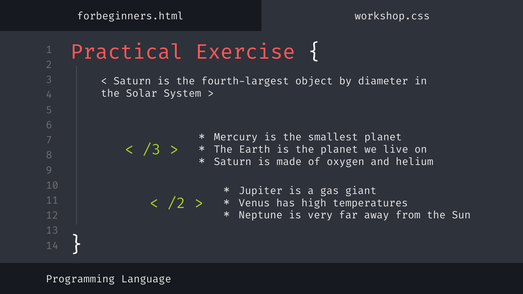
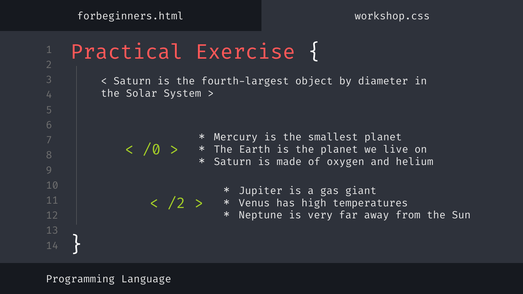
/3: /3 -> /0
